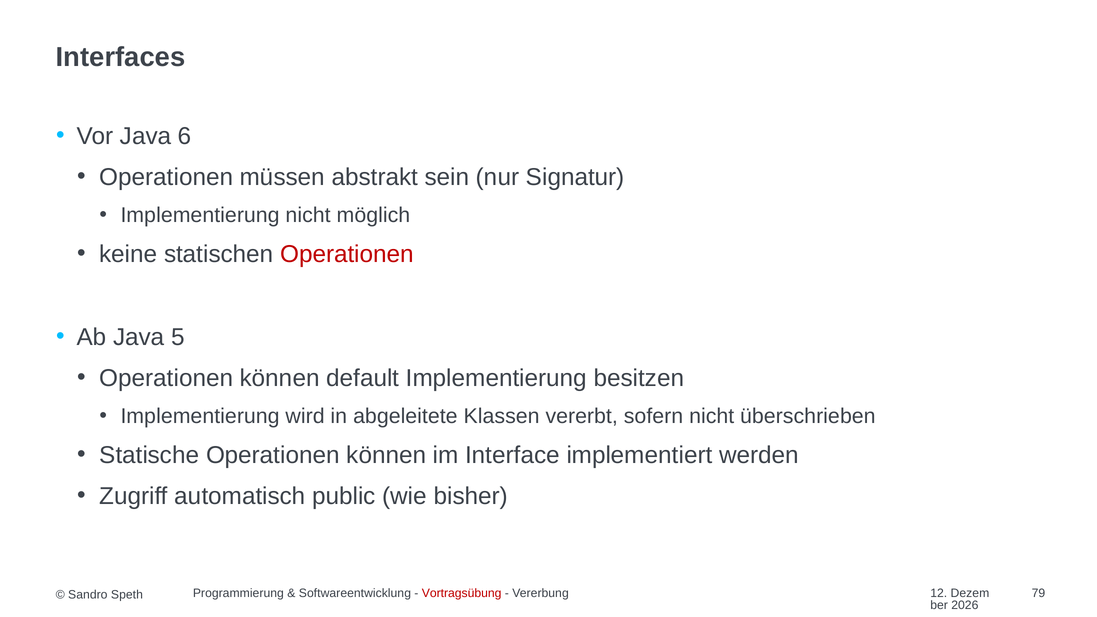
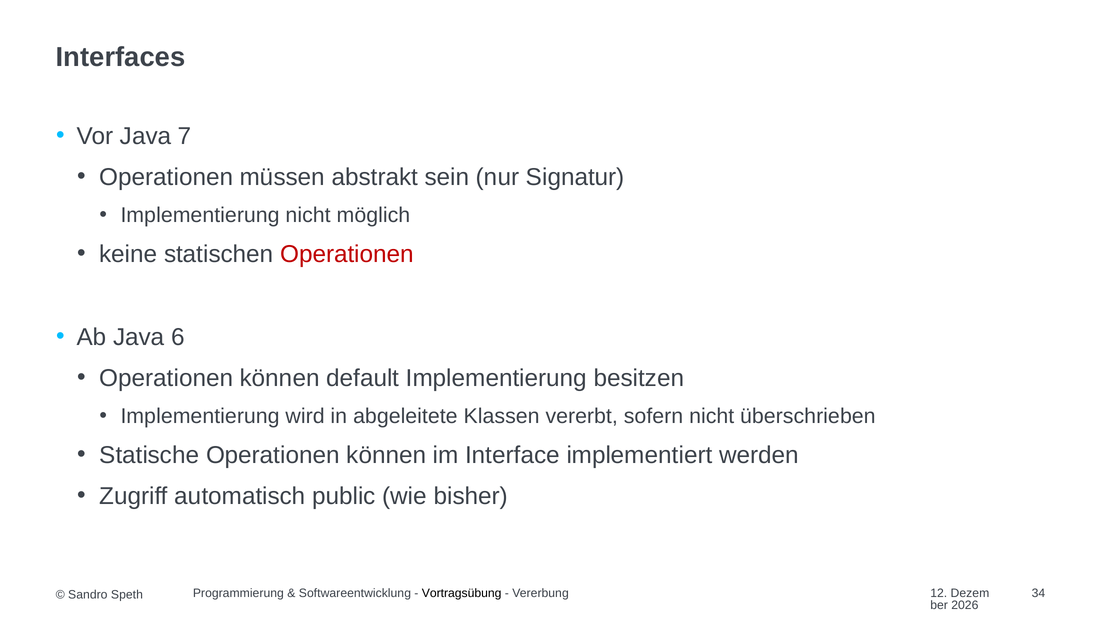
6: 6 -> 7
5: 5 -> 6
Vortragsübung colour: red -> black
79: 79 -> 34
